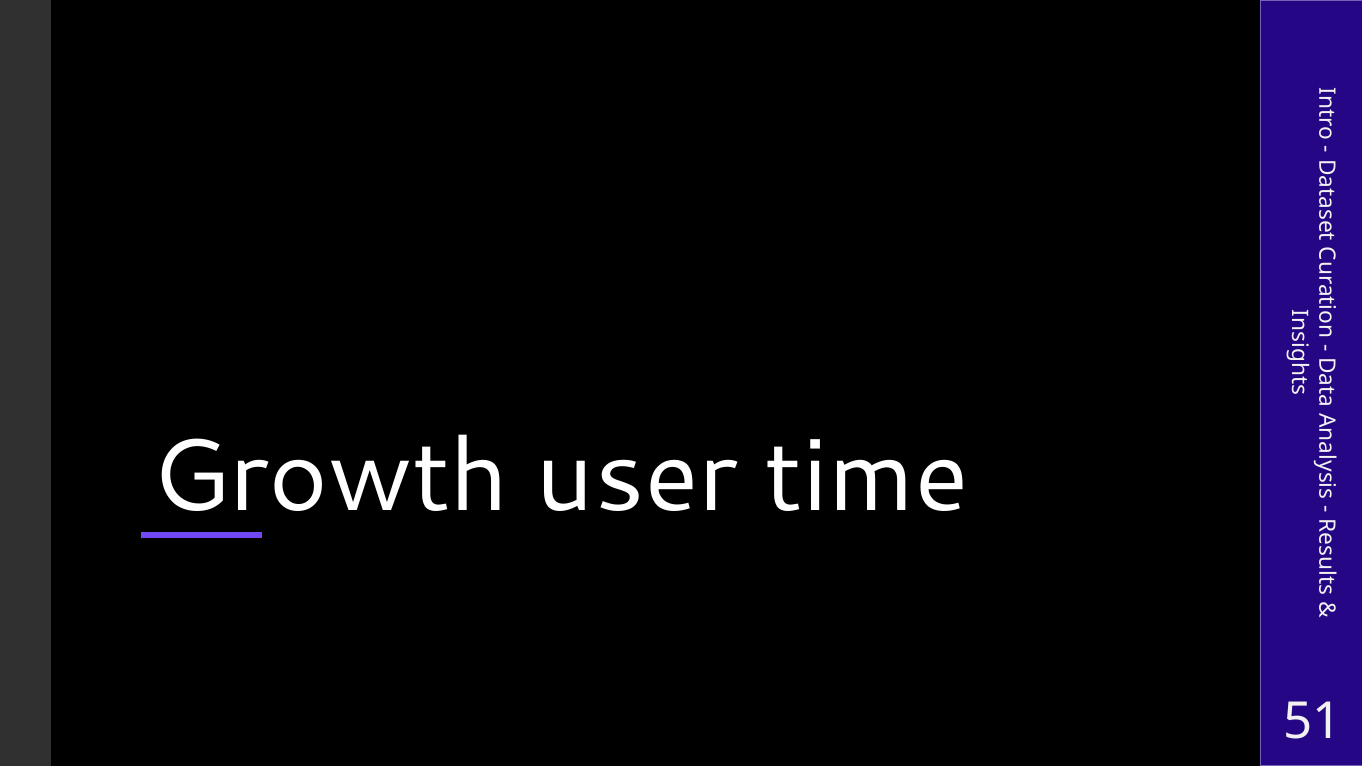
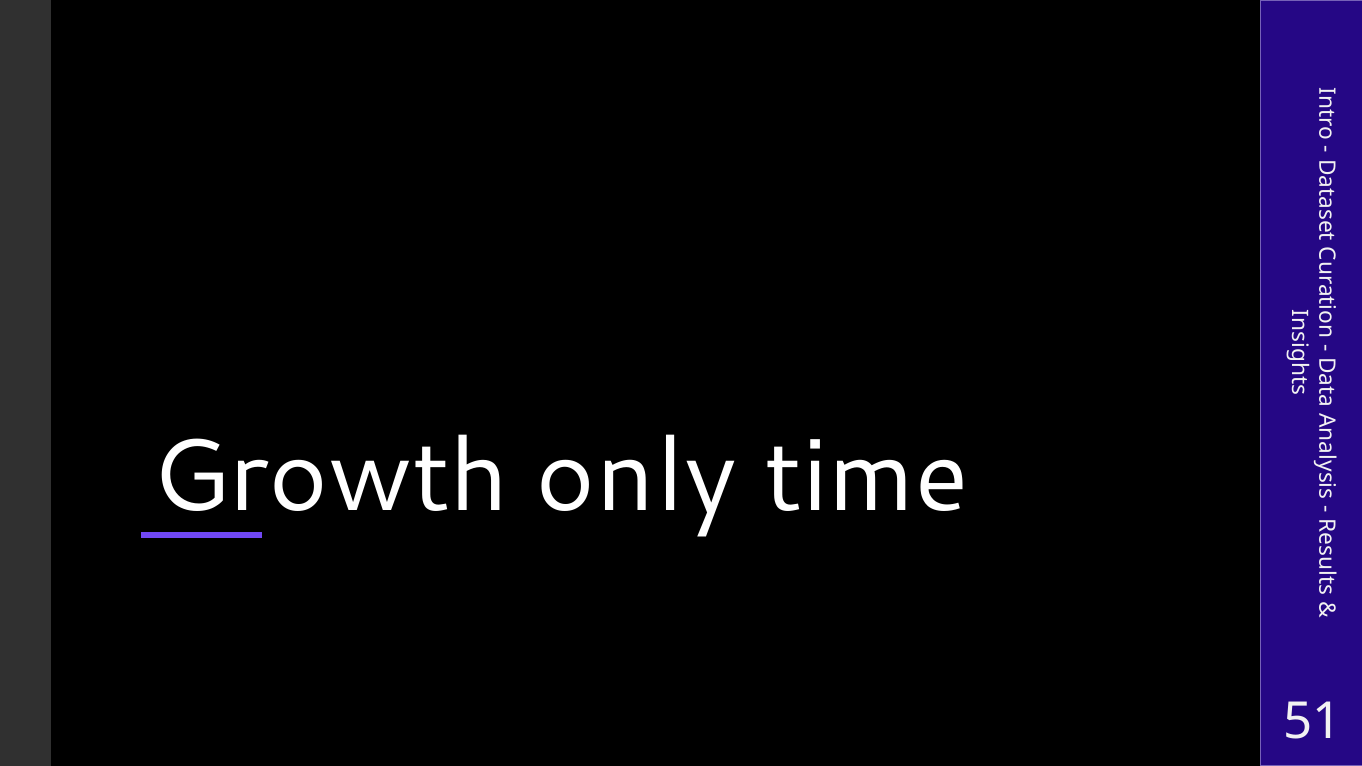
user: user -> only
